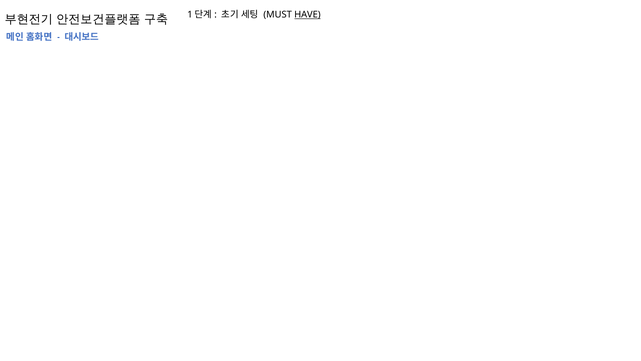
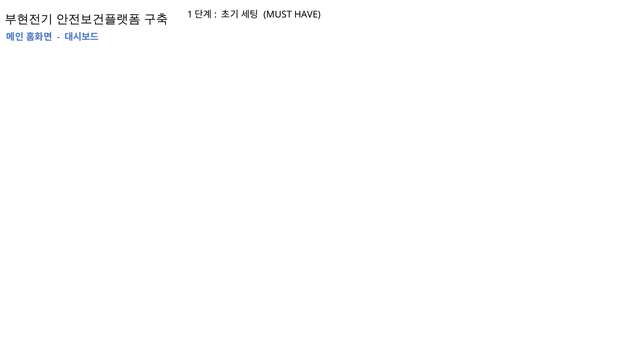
HAVE underline: present -> none
